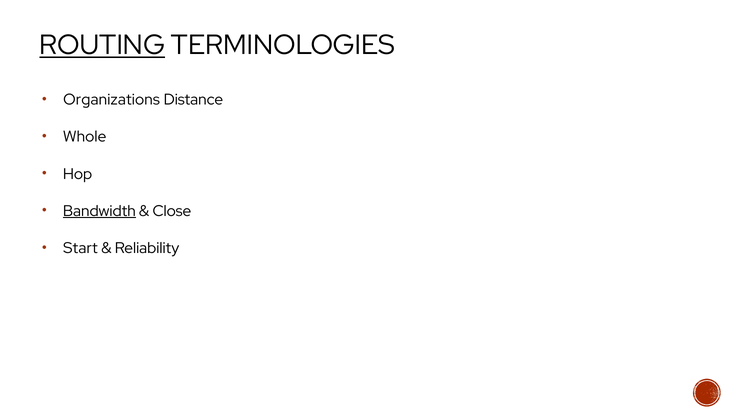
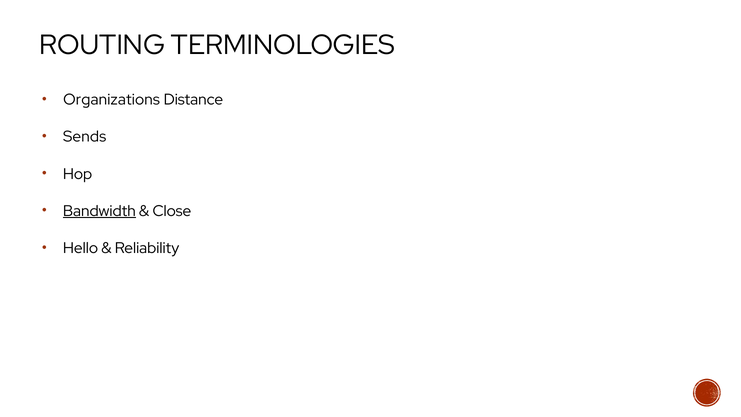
ROUTING underline: present -> none
Whole: Whole -> Sends
Start: Start -> Hello
